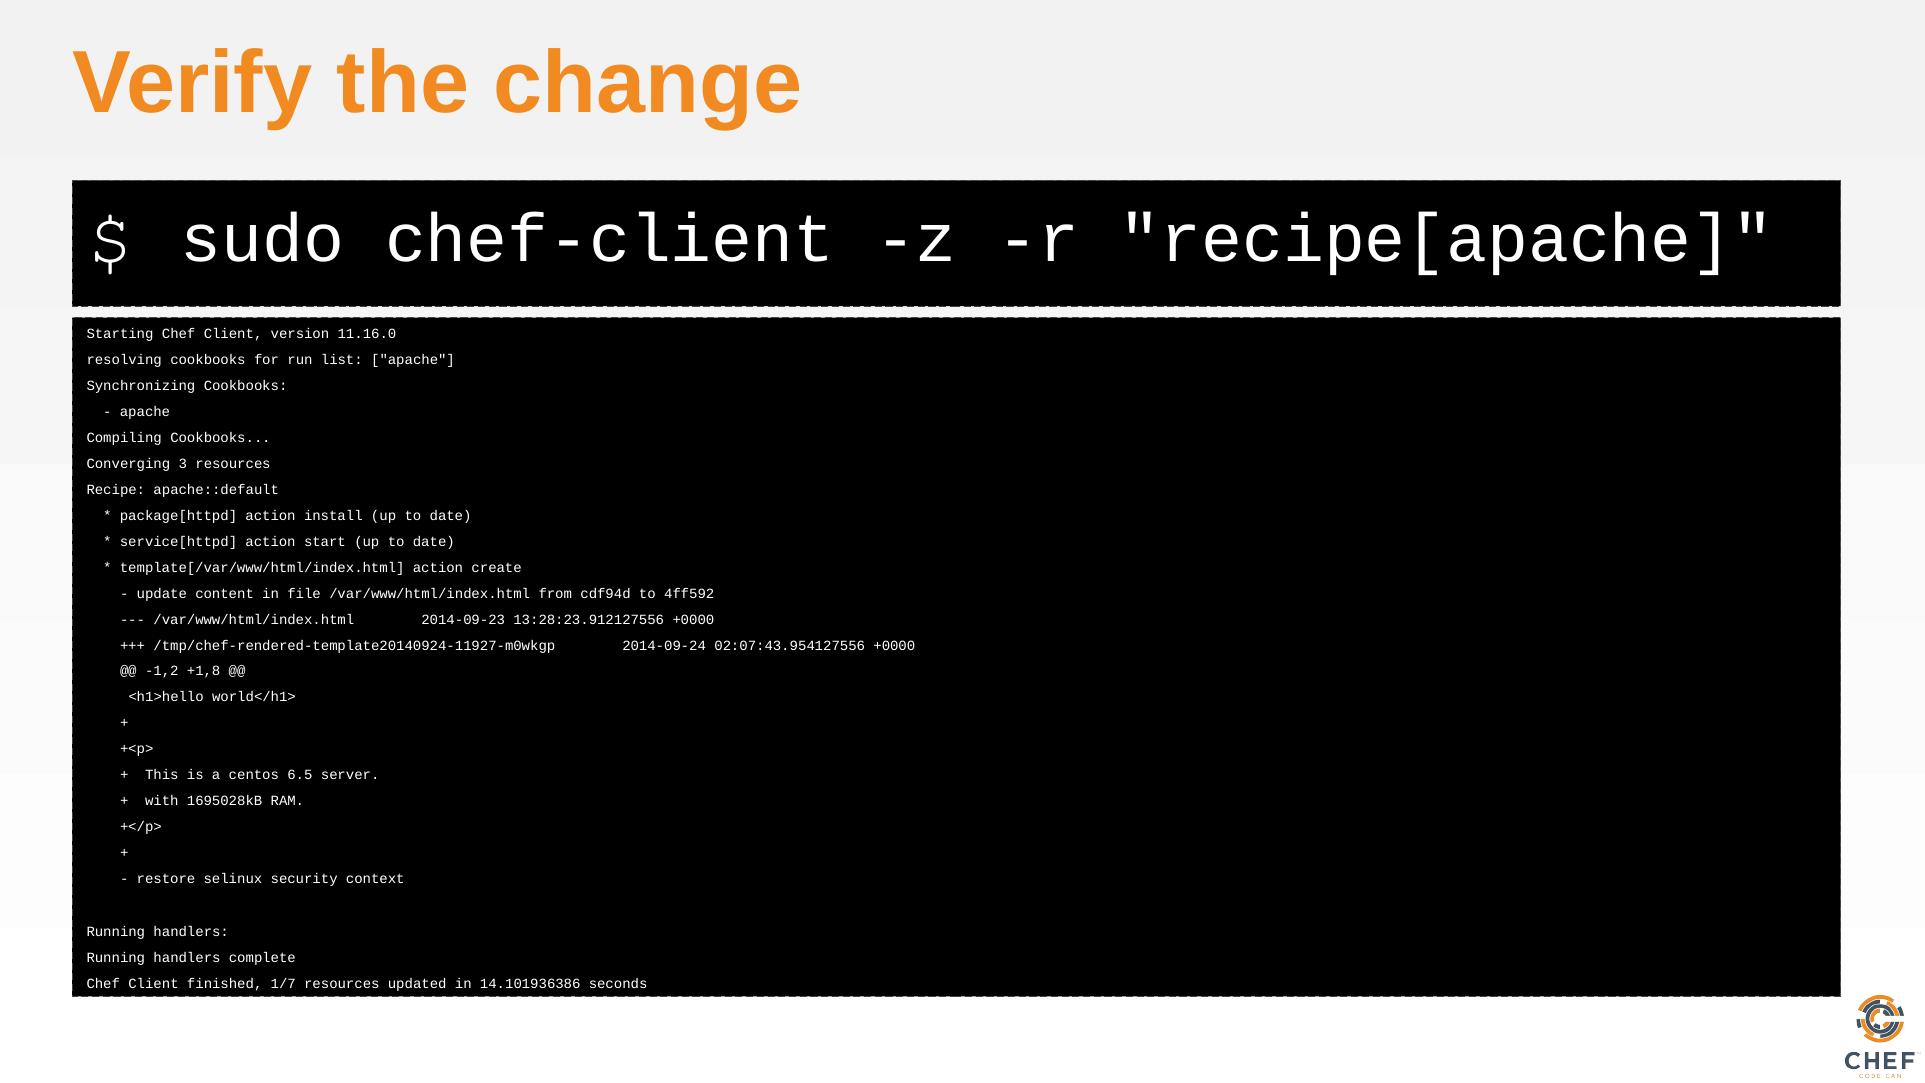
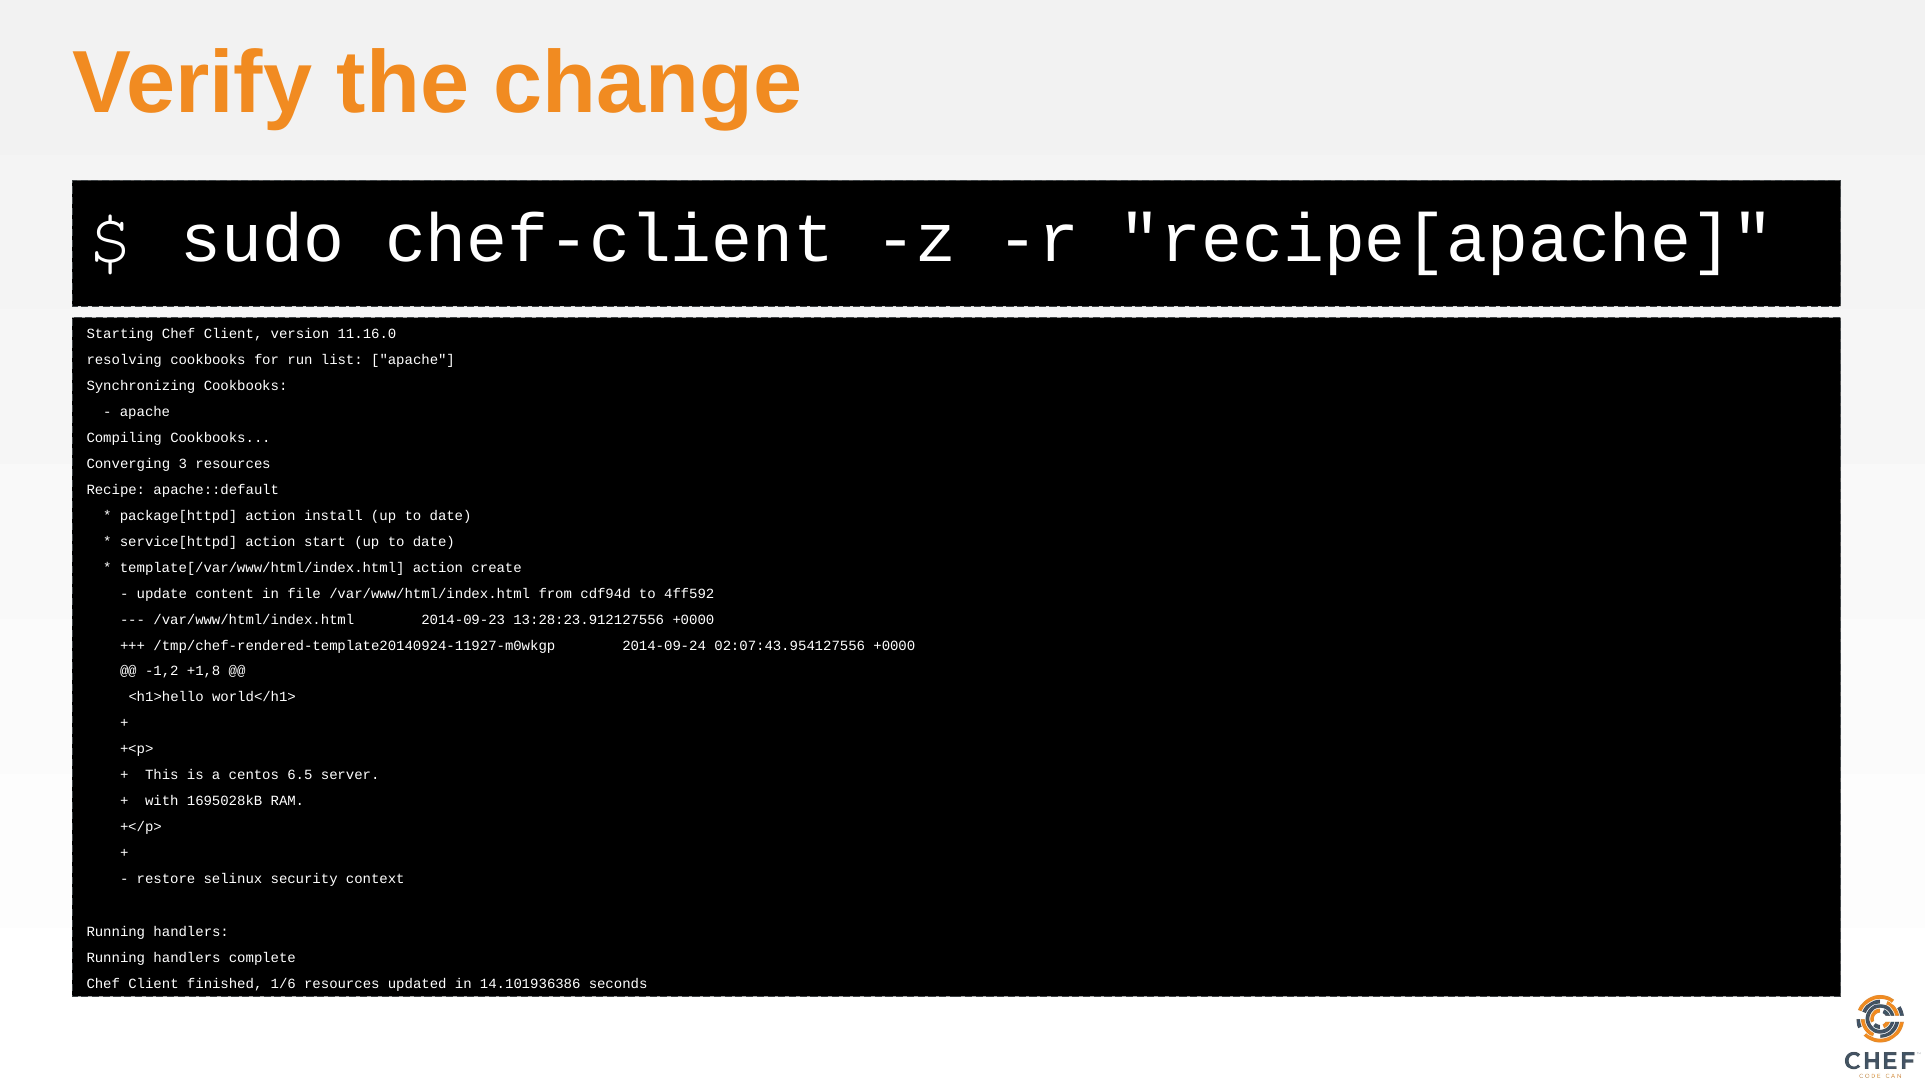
1/7: 1/7 -> 1/6
